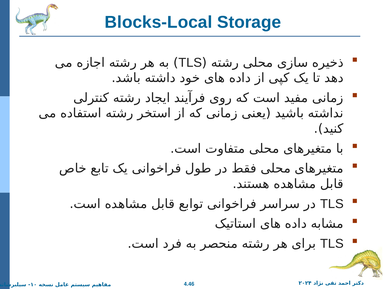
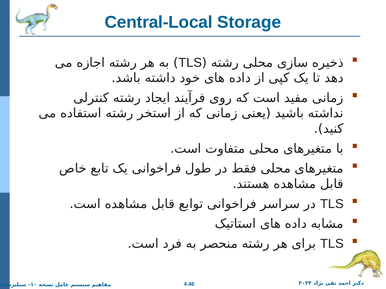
Blocks-Local: Blocks-Local -> Central-Local
